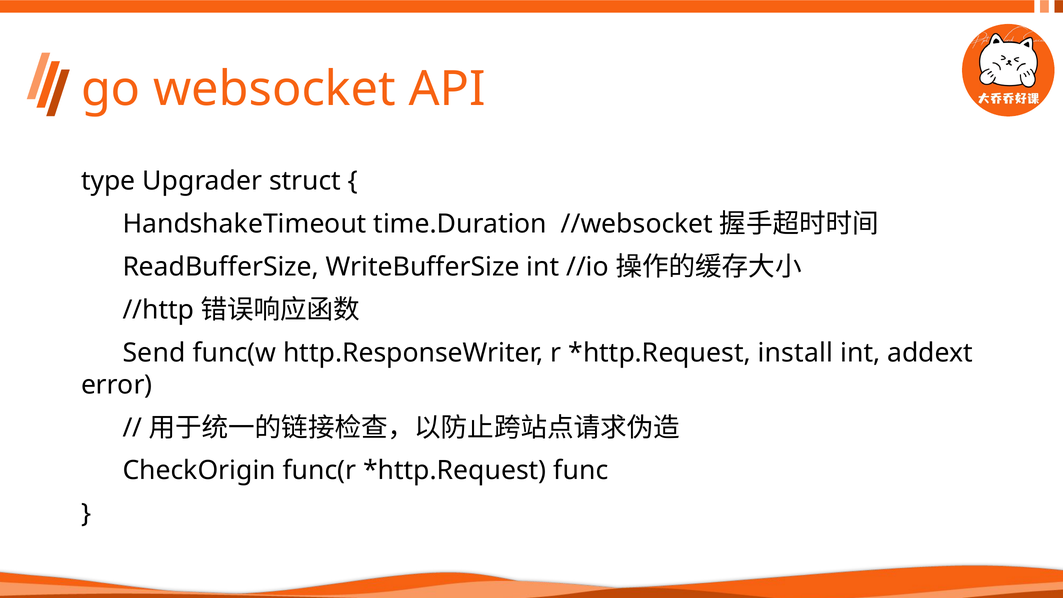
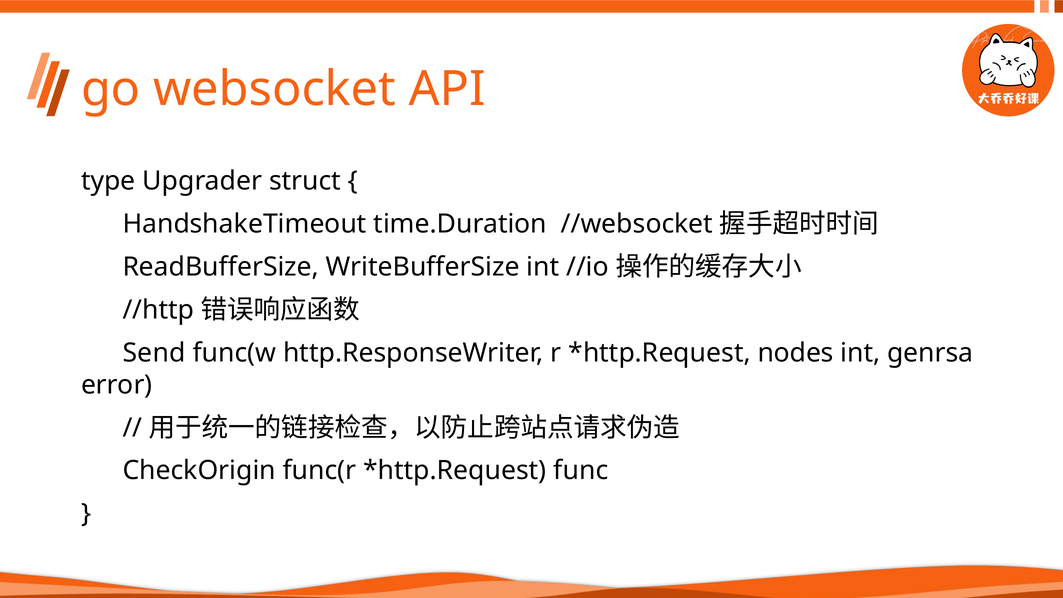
install: install -> nodes
addext: addext -> genrsa
